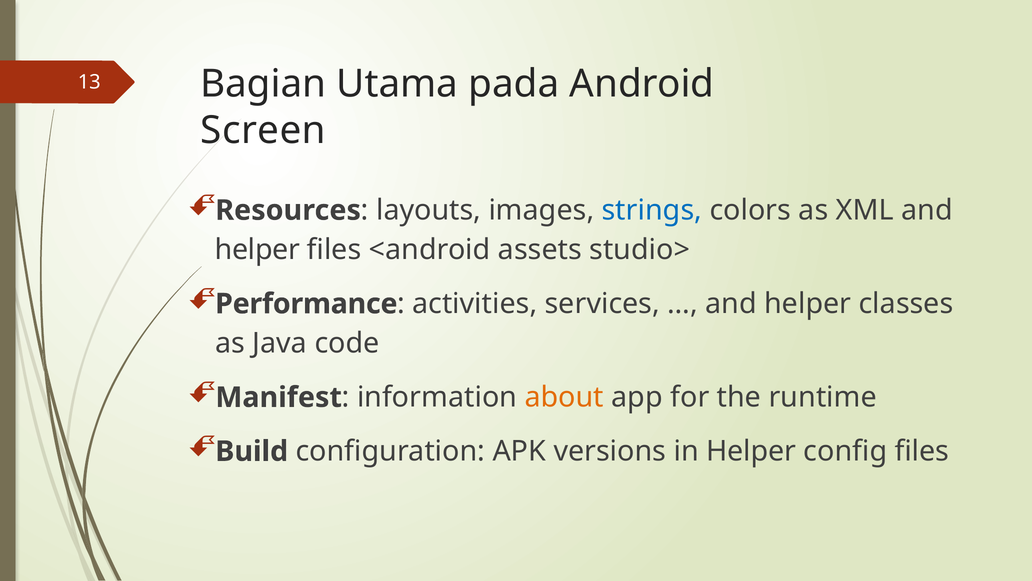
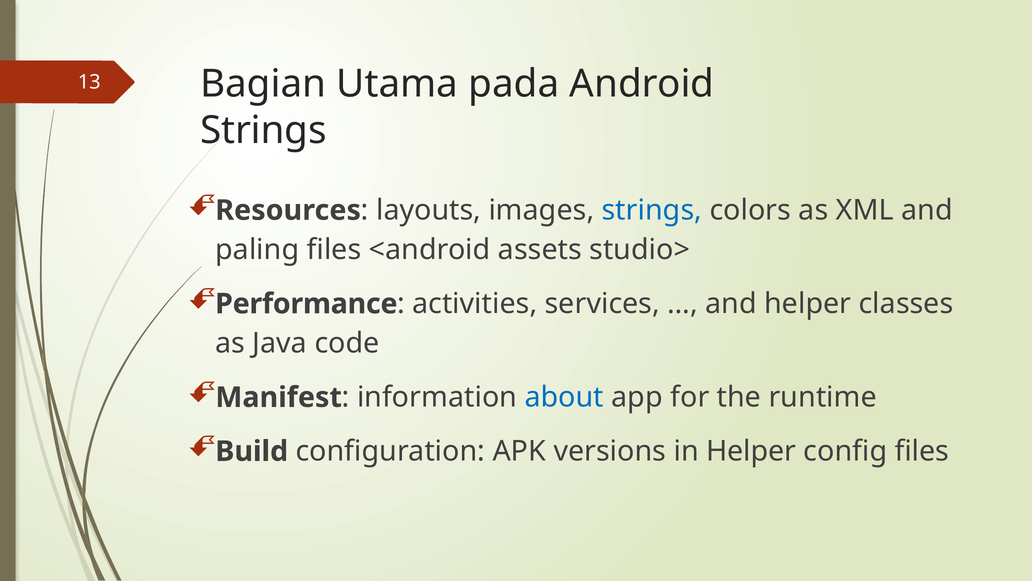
Screen at (263, 130): Screen -> Strings
helper at (257, 250): helper -> paling
about colour: orange -> blue
